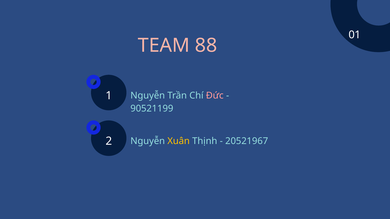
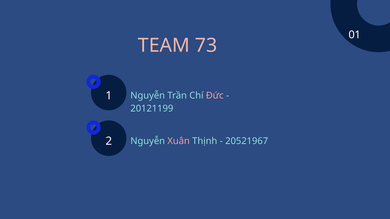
88: 88 -> 73
90521199: 90521199 -> 20121199
Xuân colour: yellow -> pink
